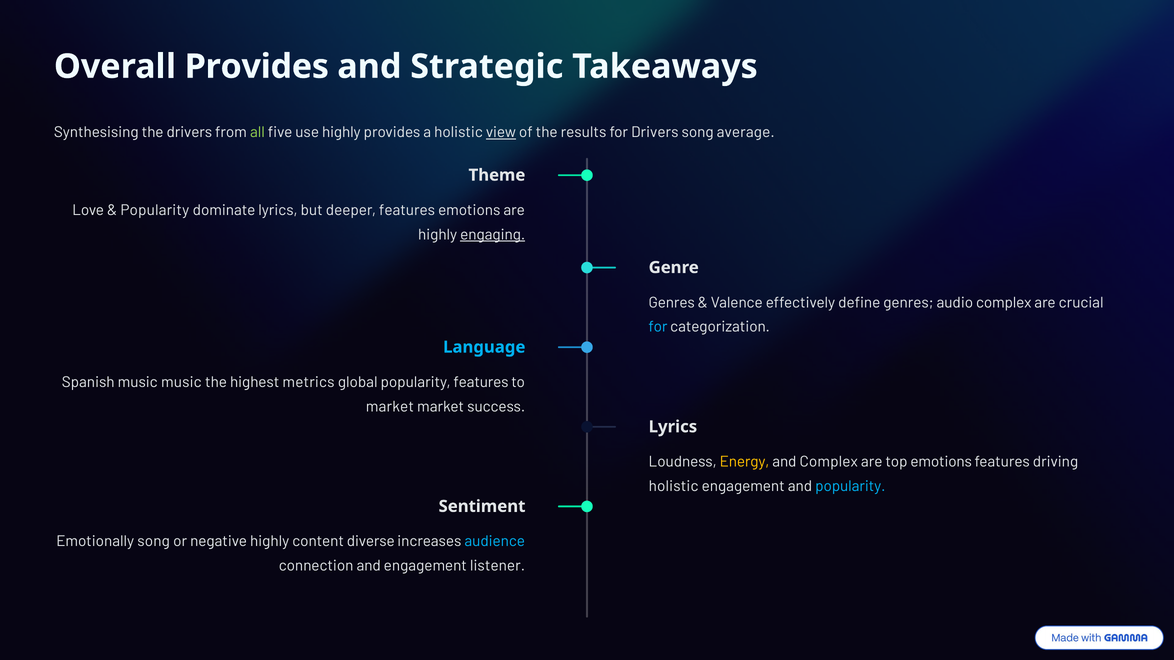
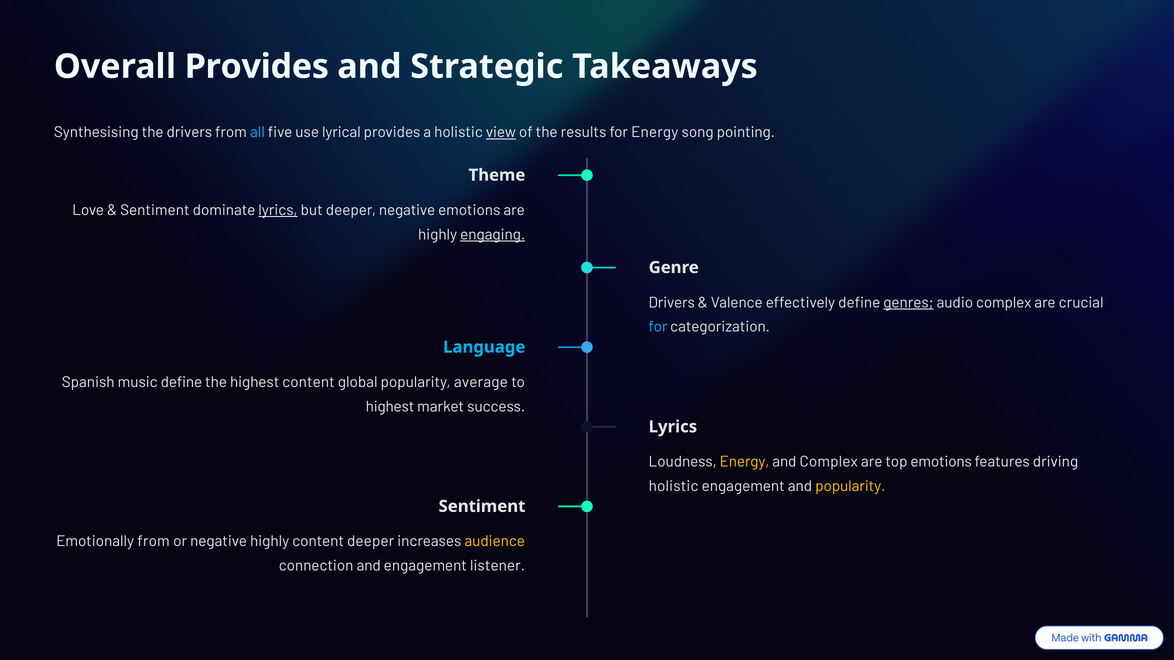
all colour: light green -> light blue
use highly: highly -> lyrical
for Drivers: Drivers -> Energy
average: average -> pointing
Popularity at (155, 210): Popularity -> Sentiment
lyrics at (278, 210) underline: none -> present
deeper features: features -> negative
Genres at (672, 303): Genres -> Drivers
genres at (908, 303) underline: none -> present
music music: music -> define
highest metrics: metrics -> content
popularity features: features -> average
market at (390, 407): market -> highest
popularity at (850, 486) colour: light blue -> yellow
Emotionally song: song -> from
content diverse: diverse -> deeper
audience colour: light blue -> yellow
